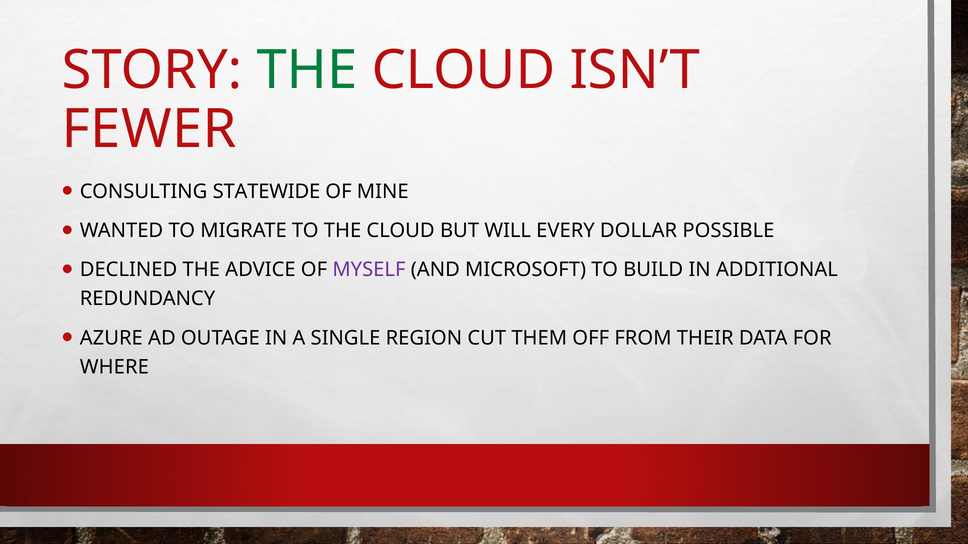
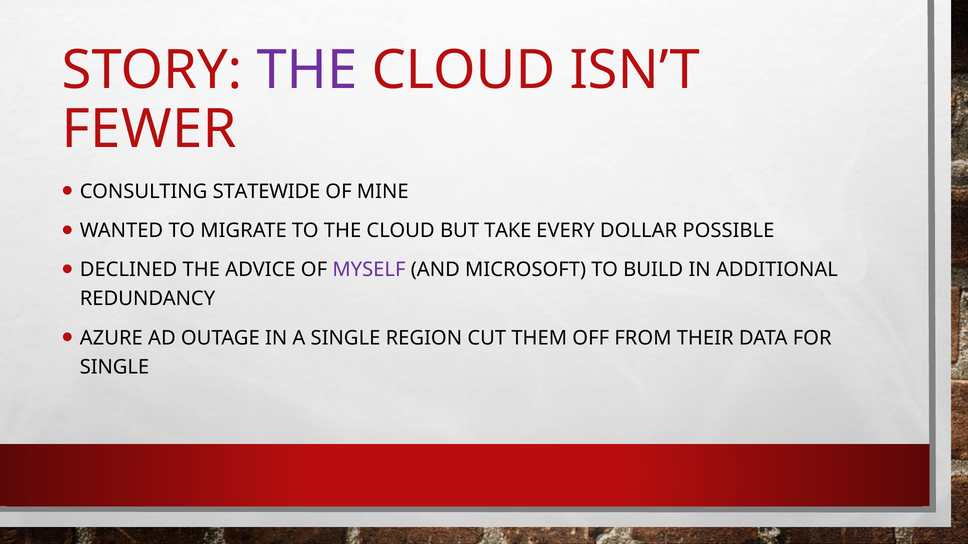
THE at (307, 70) colour: green -> purple
WILL: WILL -> TAKE
WHERE at (114, 367): WHERE -> SINGLE
